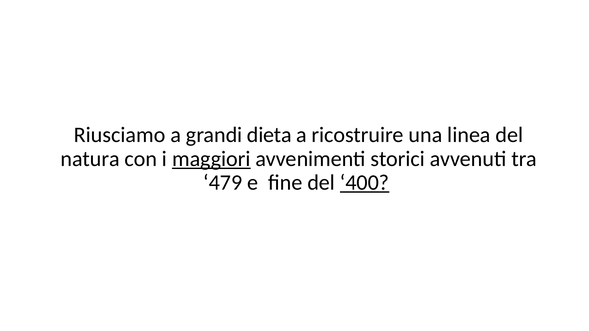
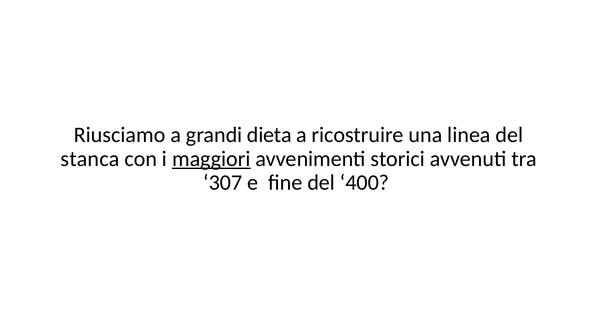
natura: natura -> stanca
479: 479 -> 307
400 underline: present -> none
